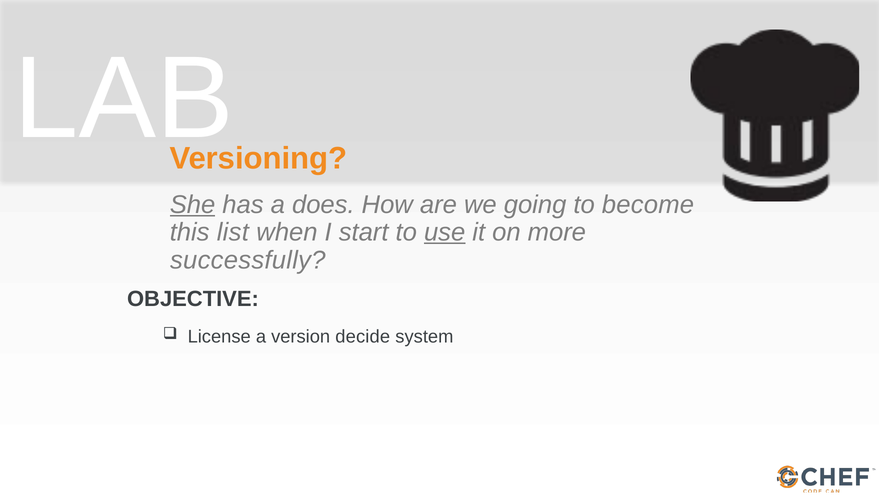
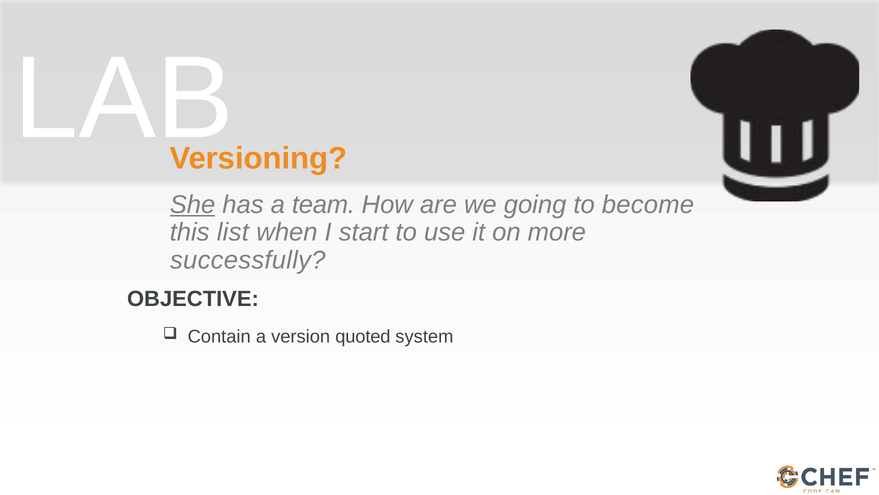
does: does -> team
use underline: present -> none
License: License -> Contain
decide: decide -> quoted
